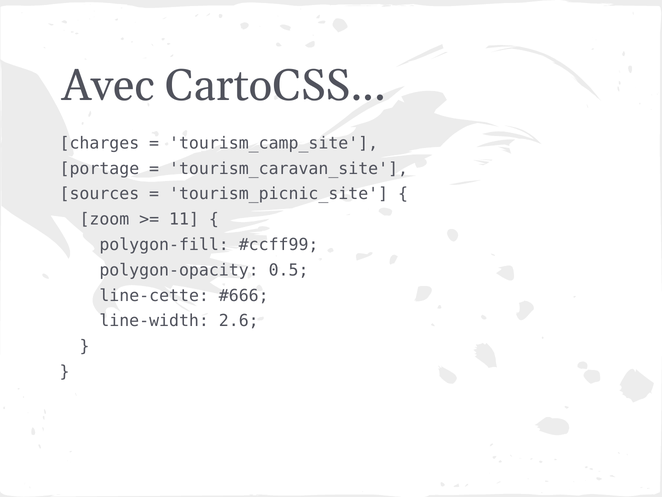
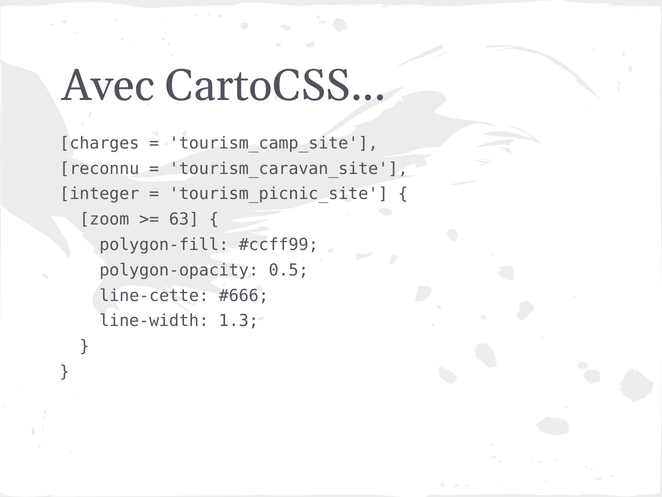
portage: portage -> reconnu
sources: sources -> integer
11: 11 -> 63
2.6: 2.6 -> 1.3
